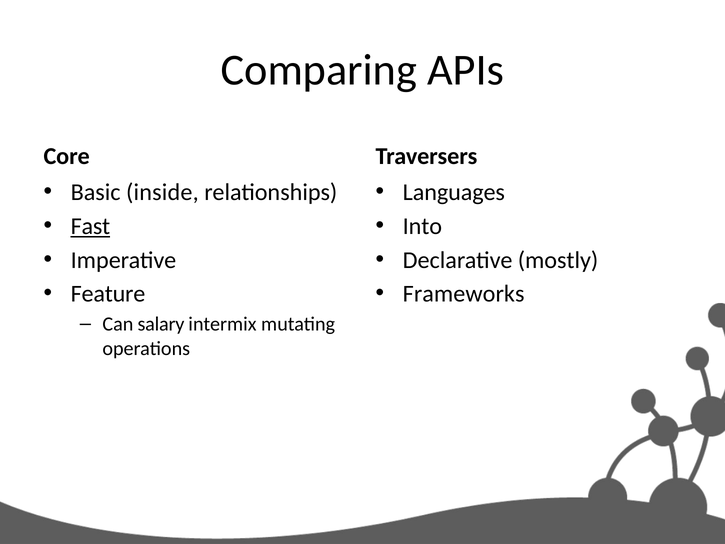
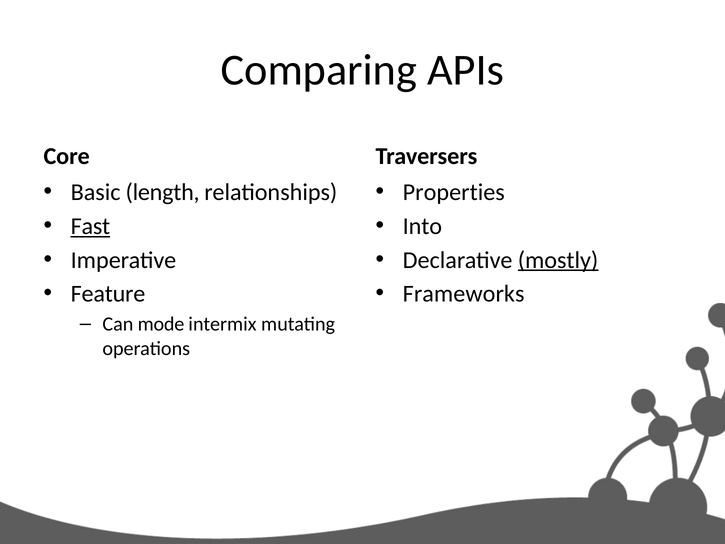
inside: inside -> length
Languages: Languages -> Properties
mostly underline: none -> present
salary: salary -> mode
